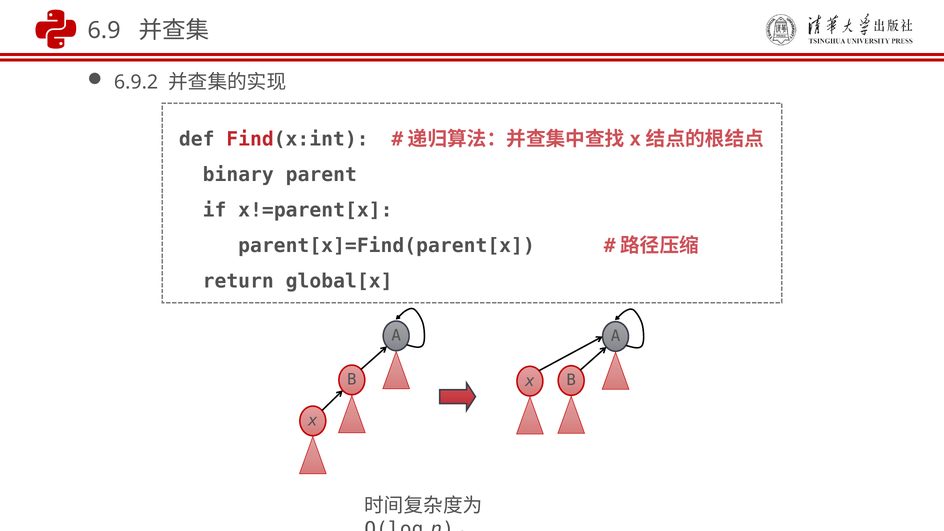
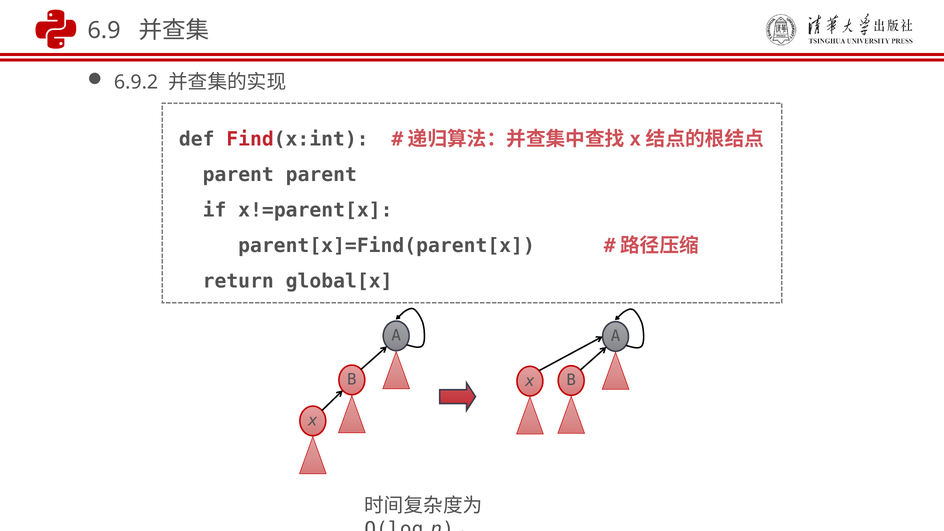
binary at (238, 175): binary -> parent
